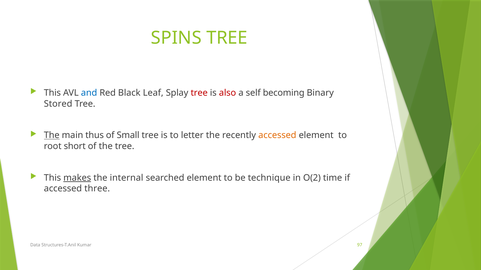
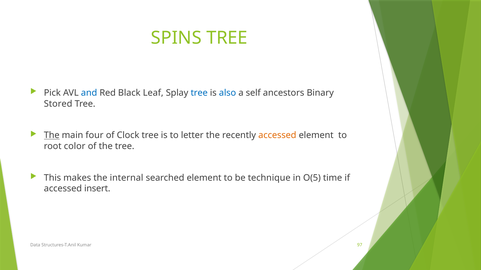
This at (52, 93): This -> Pick
tree at (199, 93) colour: red -> blue
also colour: red -> blue
becoming: becoming -> ancestors
thus: thus -> four
Small: Small -> Clock
short: short -> color
makes underline: present -> none
O(2: O(2 -> O(5
three: three -> insert
